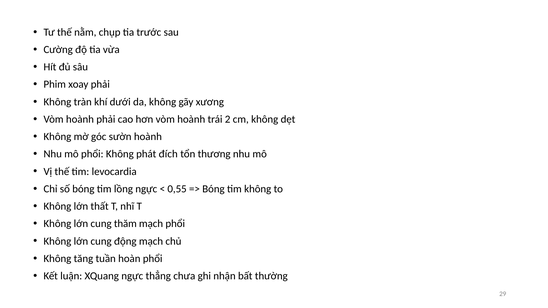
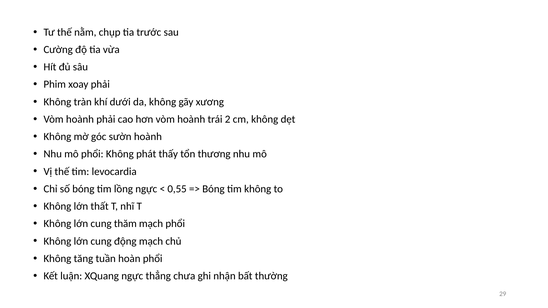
đích: đích -> thấy
